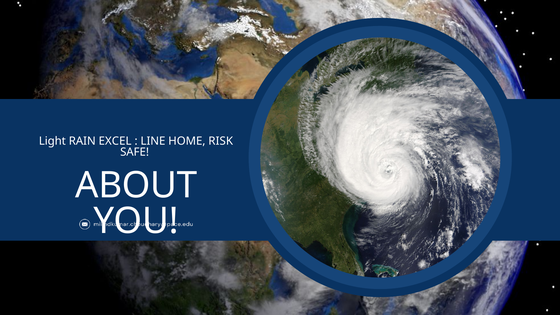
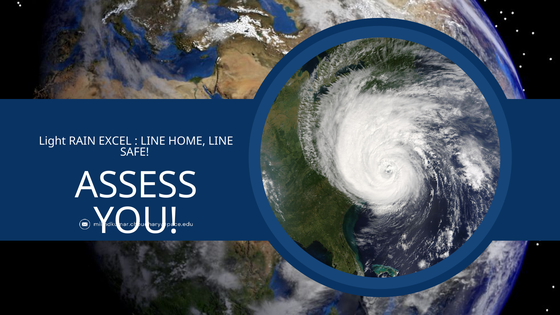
HOME RISK: RISK -> LINE
ABOUT: ABOUT -> ASSESS
